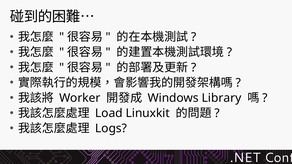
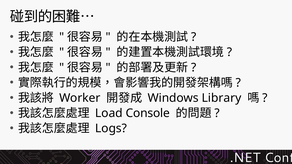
Linuxkit: Linuxkit -> Console
